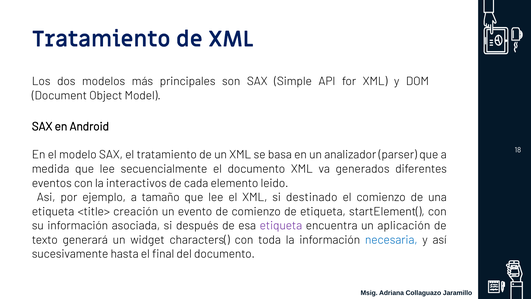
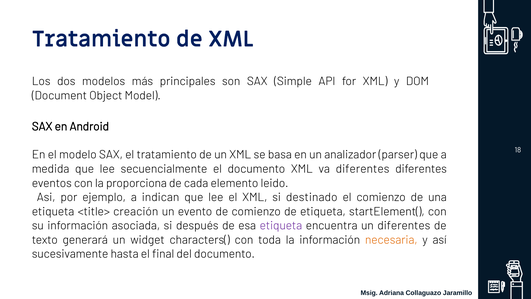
va generados: generados -> diferentes
interactivos: interactivos -> proporciona
tamaño: tamaño -> indican
un aplicación: aplicación -> diferentes
necesaria colour: blue -> orange
